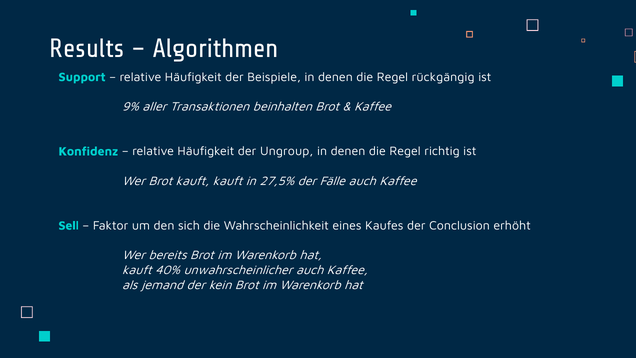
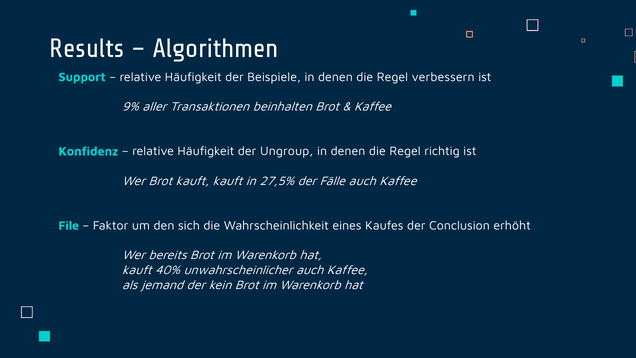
rückgängig: rückgängig -> verbessern
Sell: Sell -> File
